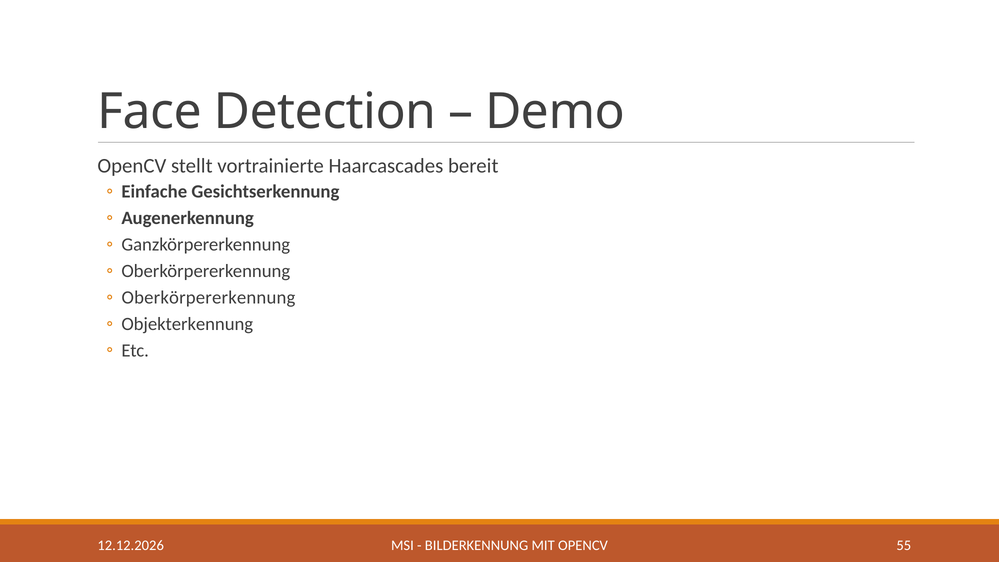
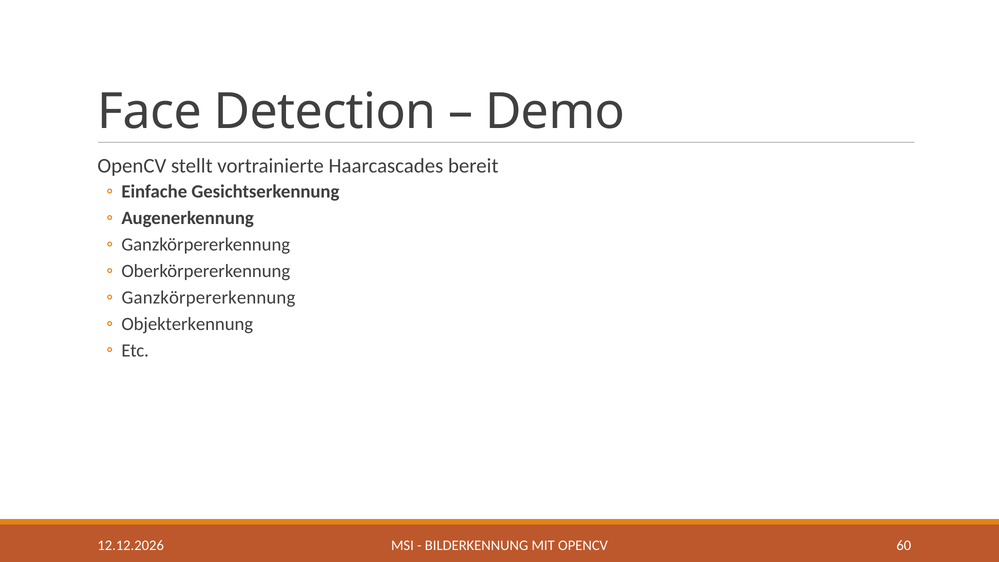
Oberkörpererkennung at (208, 298): Oberkörpererkennung -> Ganzkörpererkennung
55: 55 -> 60
